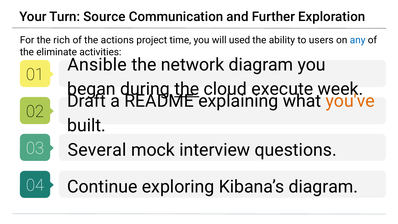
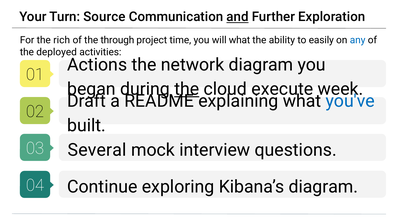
and underline: none -> present
actions: actions -> through
will used: used -> what
users: users -> easily
eliminate: eliminate -> deployed
Ansible: Ansible -> Actions
you've colour: orange -> blue
